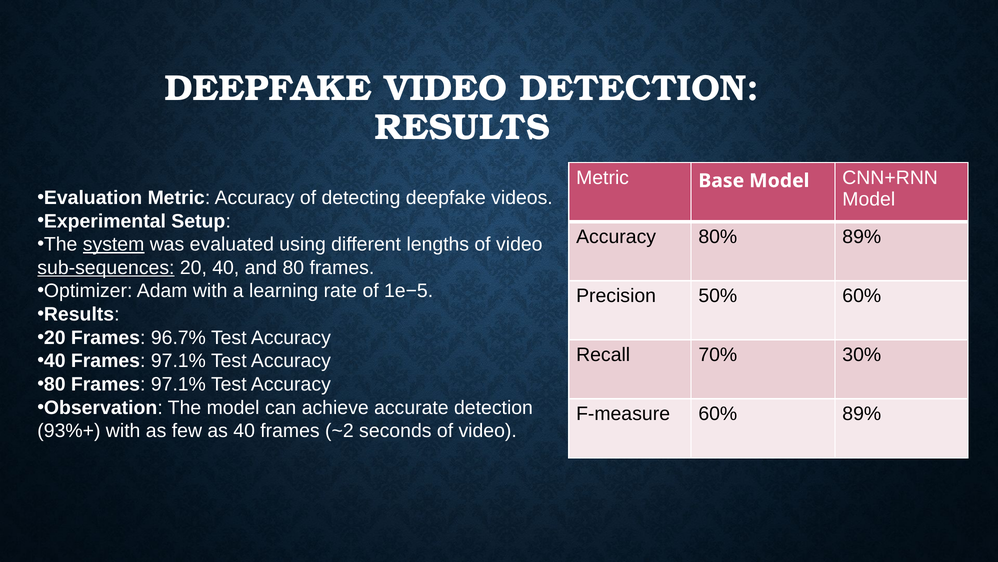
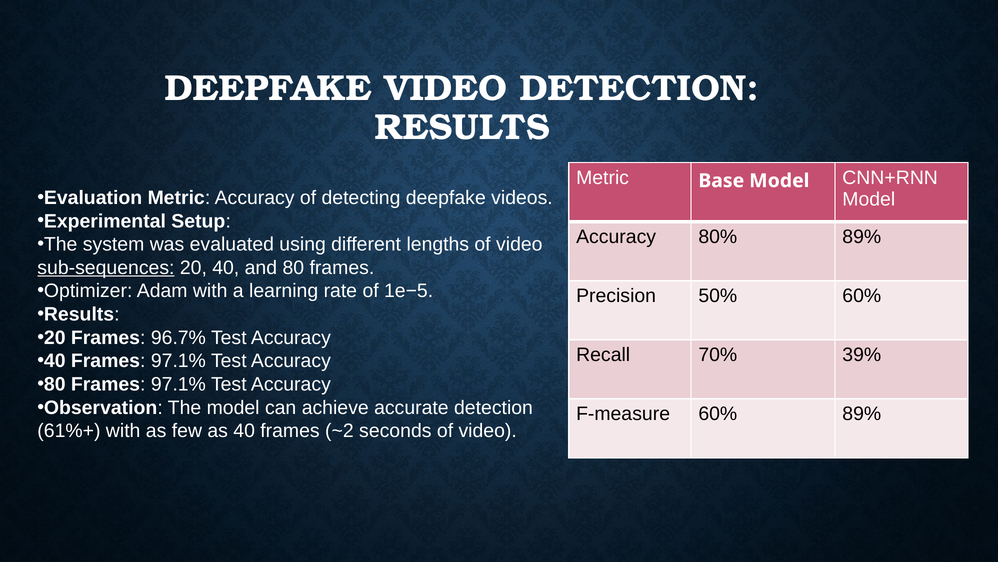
system underline: present -> none
30%: 30% -> 39%
93%+: 93%+ -> 61%+
